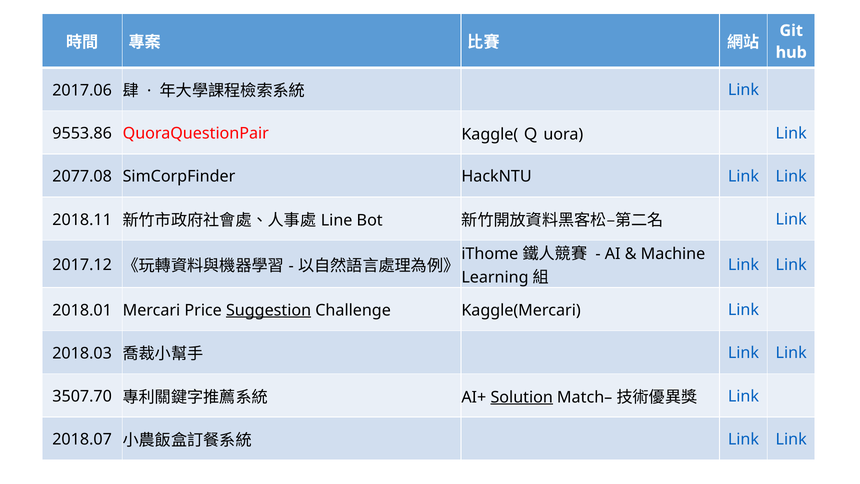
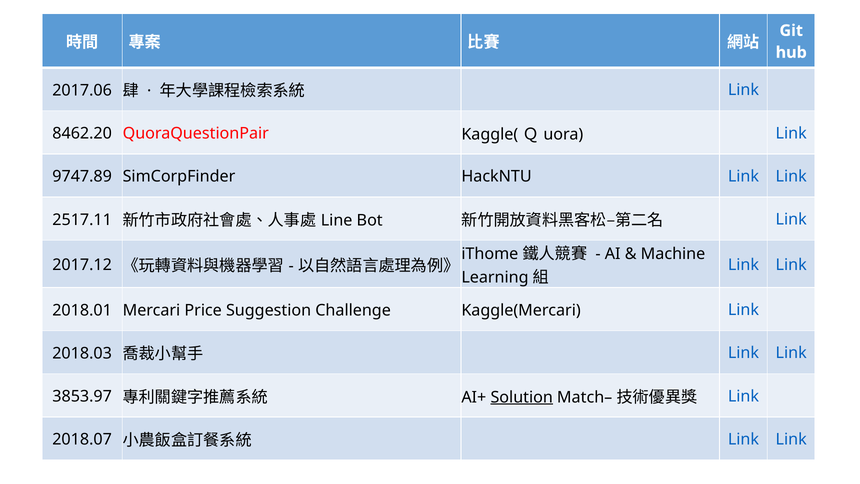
9553.86: 9553.86 -> 8462.20
2077.08: 2077.08 -> 9747.89
2018.11: 2018.11 -> 2517.11
Suggestion underline: present -> none
3507.70: 3507.70 -> 3853.97
